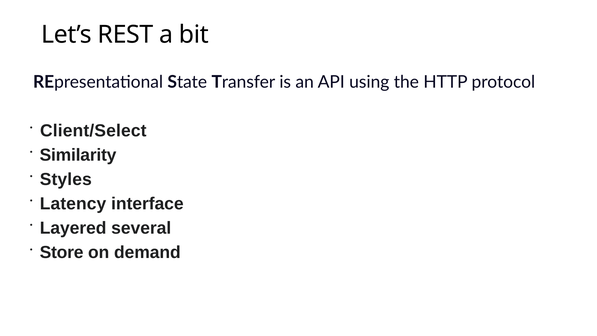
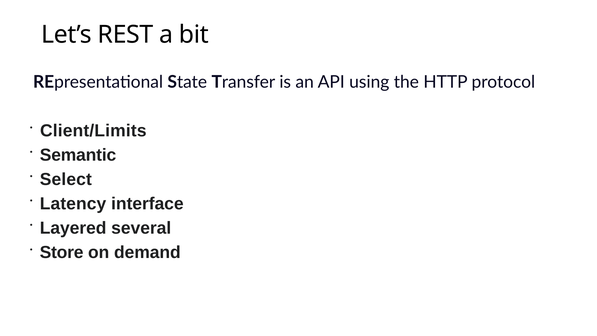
Client/Select: Client/Select -> Client/Limits
Similarity: Similarity -> Semantic
Styles: Styles -> Select
